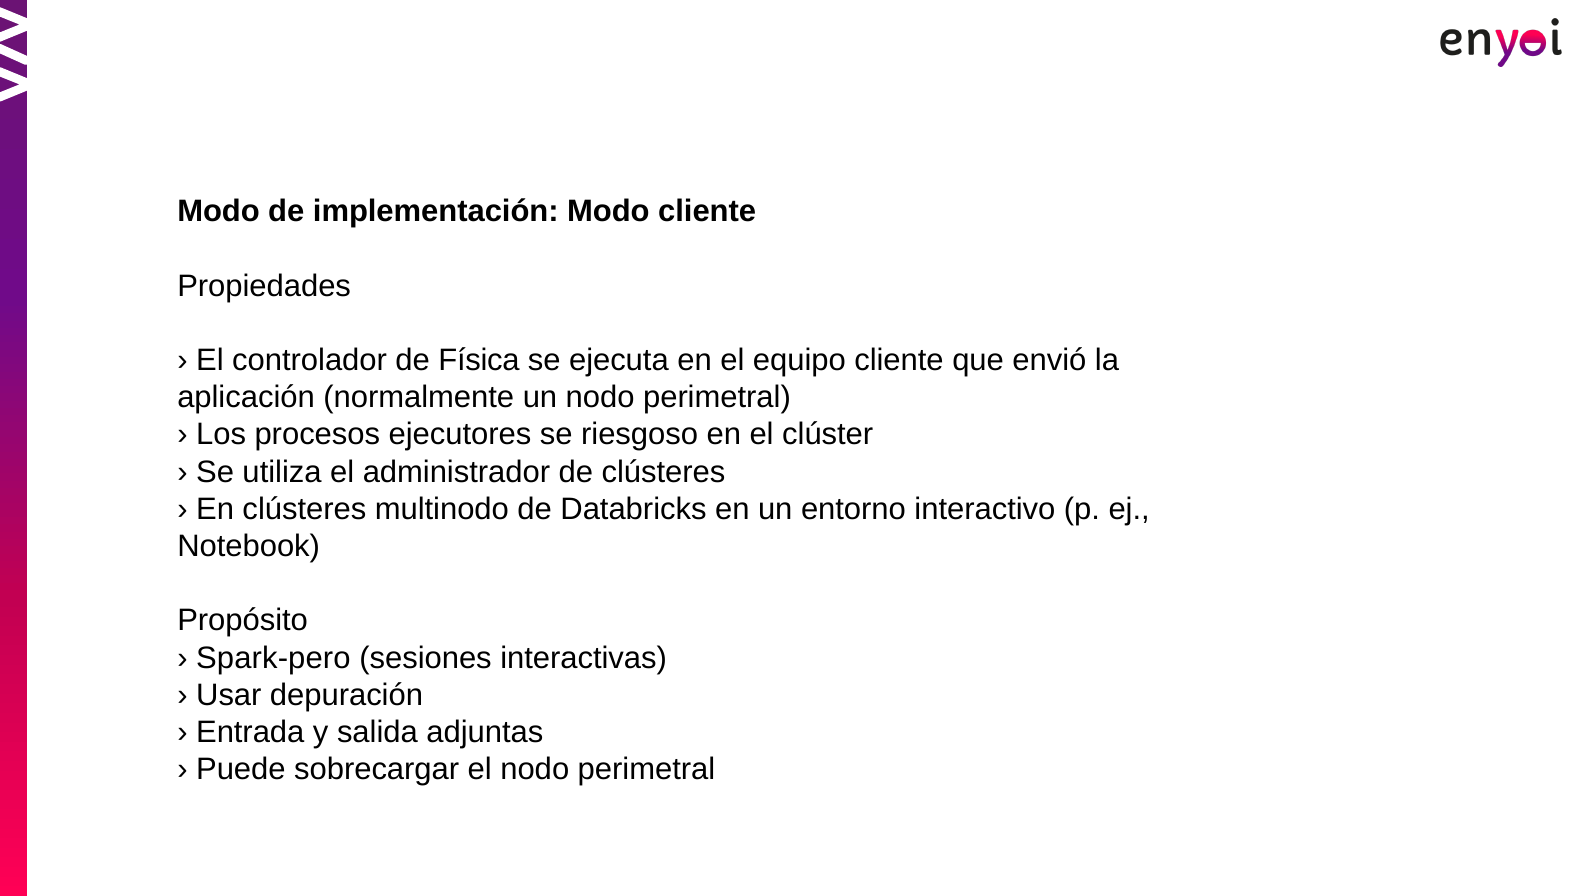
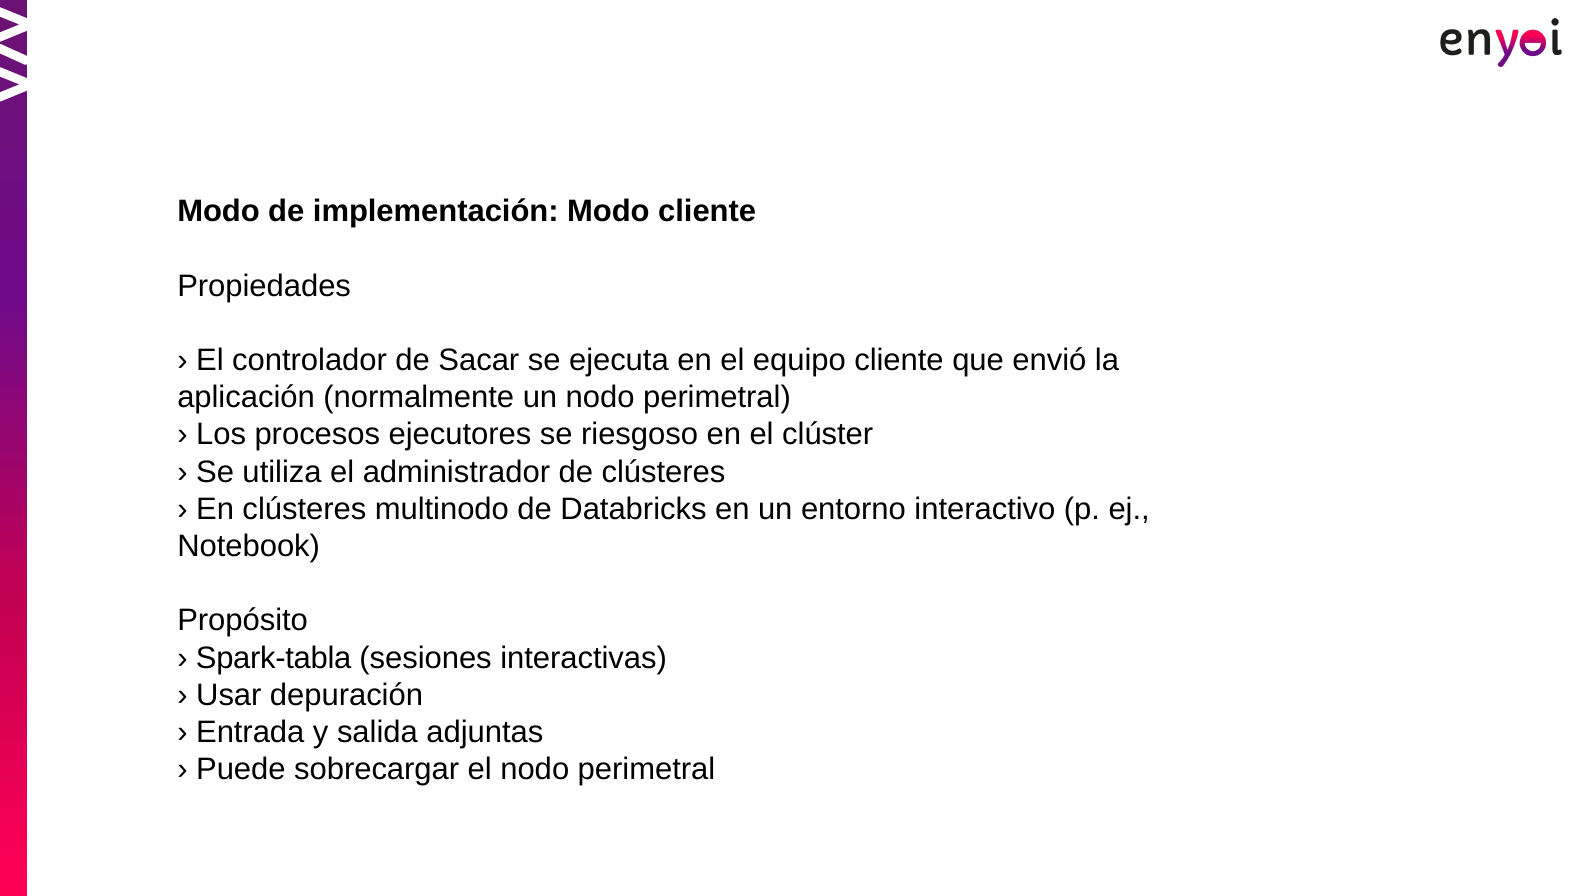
Física: Física -> Sacar
Spark-pero: Spark-pero -> Spark-tabla
